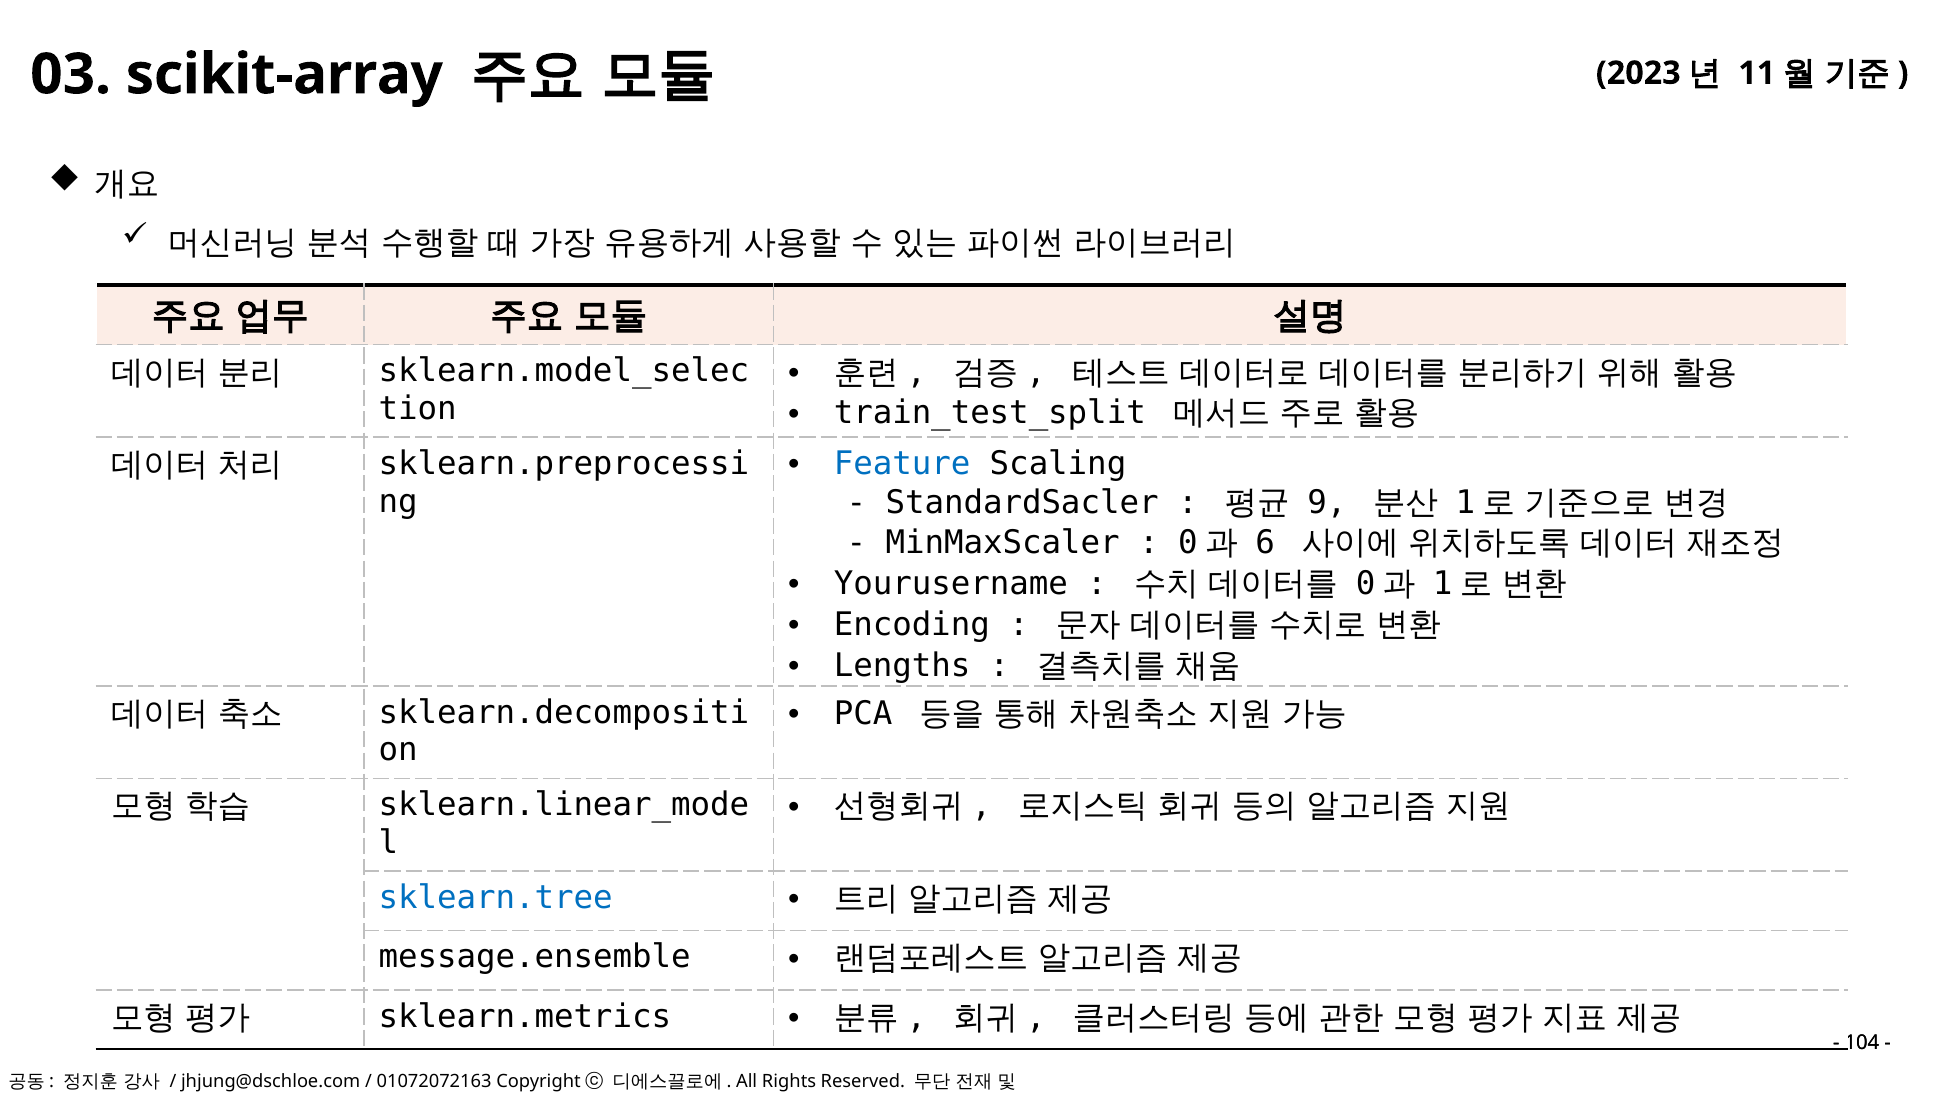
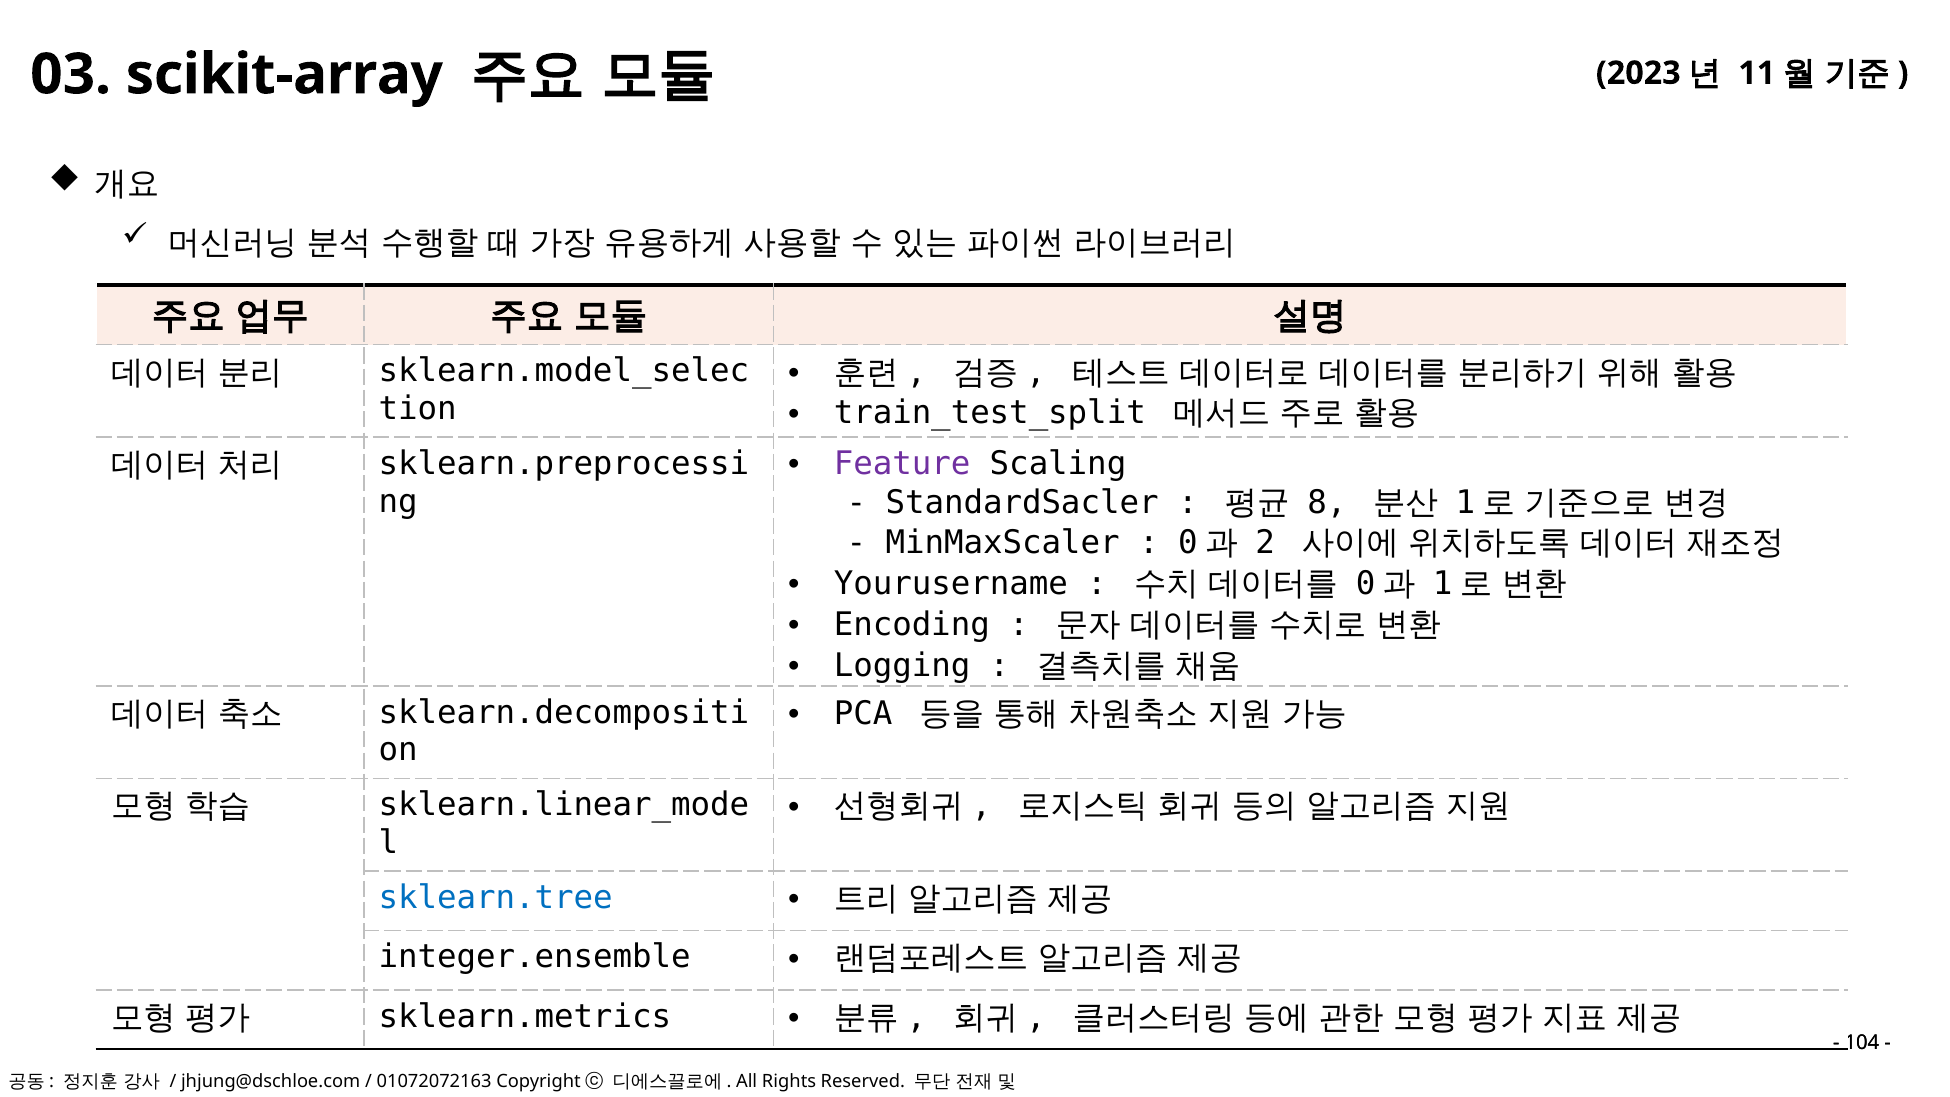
Feature colour: blue -> purple
9: 9 -> 8
6: 6 -> 2
Lengths: Lengths -> Logging
message.ensemble: message.ensemble -> integer.ensemble
